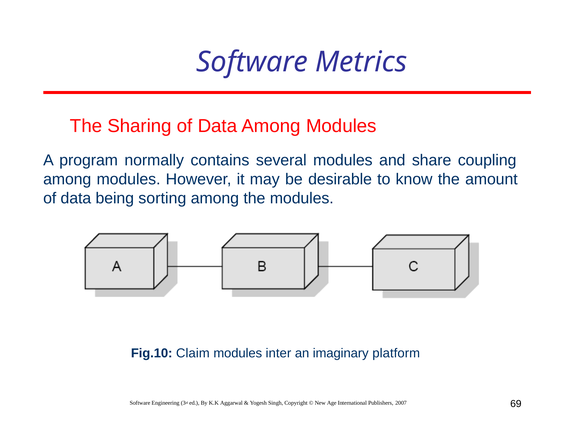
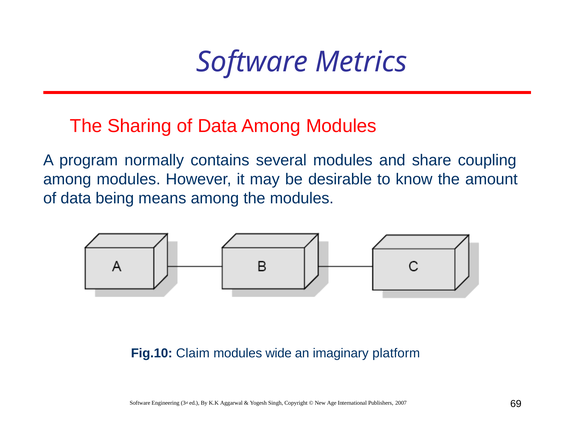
sorting: sorting -> means
inter: inter -> wide
